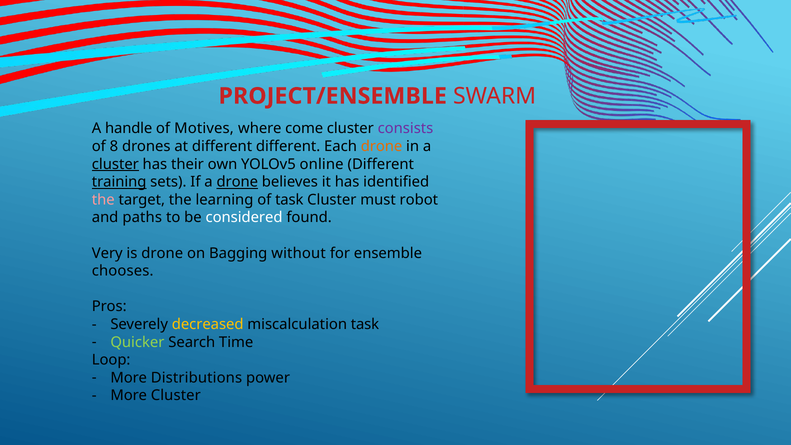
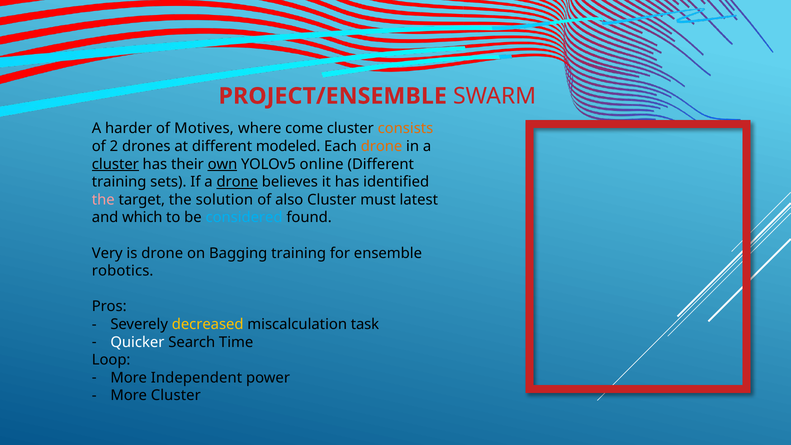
handle: handle -> harder
consists colour: purple -> orange
8: 8 -> 2
different different: different -> modeled
own underline: none -> present
training at (119, 182) underline: present -> none
learning: learning -> solution
of task: task -> also
robot: robot -> latest
paths: paths -> which
considered colour: white -> light blue
Bagging without: without -> training
chooses: chooses -> robotics
Quicker colour: light green -> white
Distributions: Distributions -> Independent
